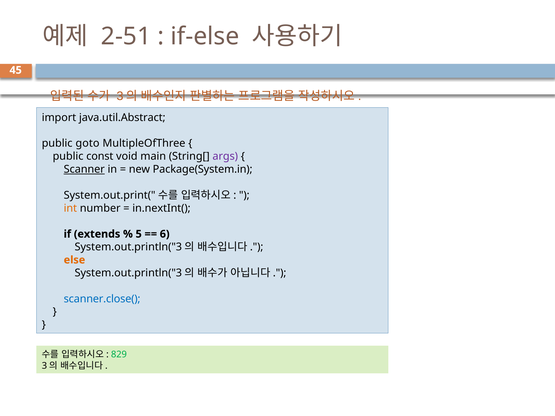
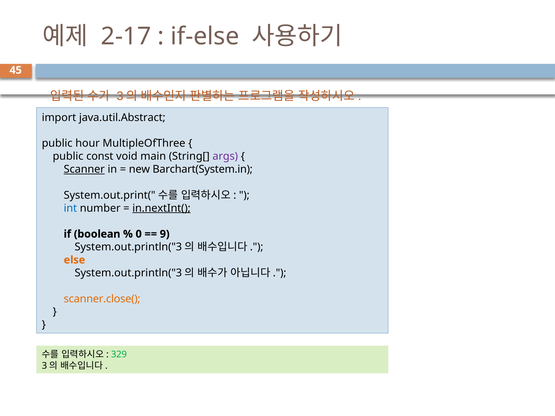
2-51: 2-51 -> 2-17
goto: goto -> hour
Package(System.in: Package(System.in -> Barchart(System.in
int colour: orange -> blue
in.nextInt( underline: none -> present
extends: extends -> boolean
5: 5 -> 0
6: 6 -> 9
scanner.close( colour: blue -> orange
829: 829 -> 329
